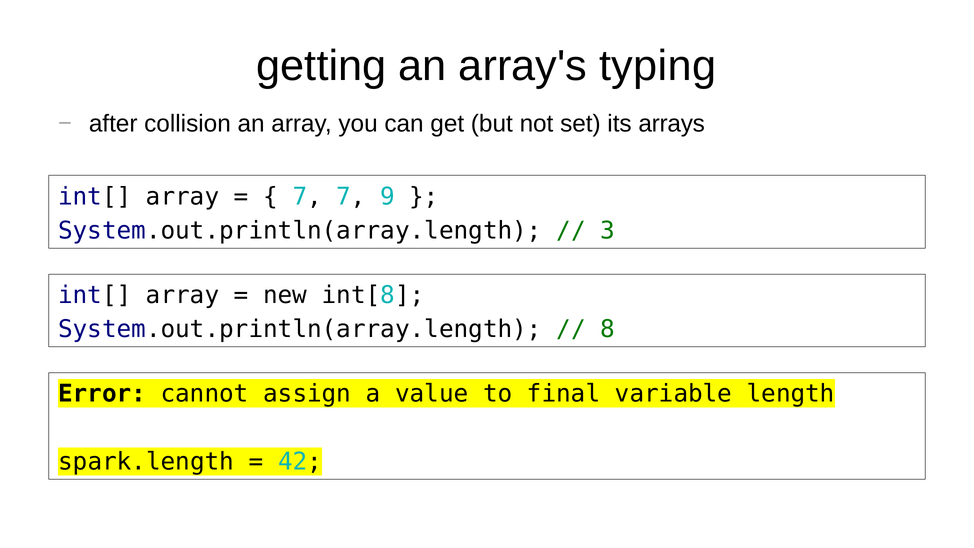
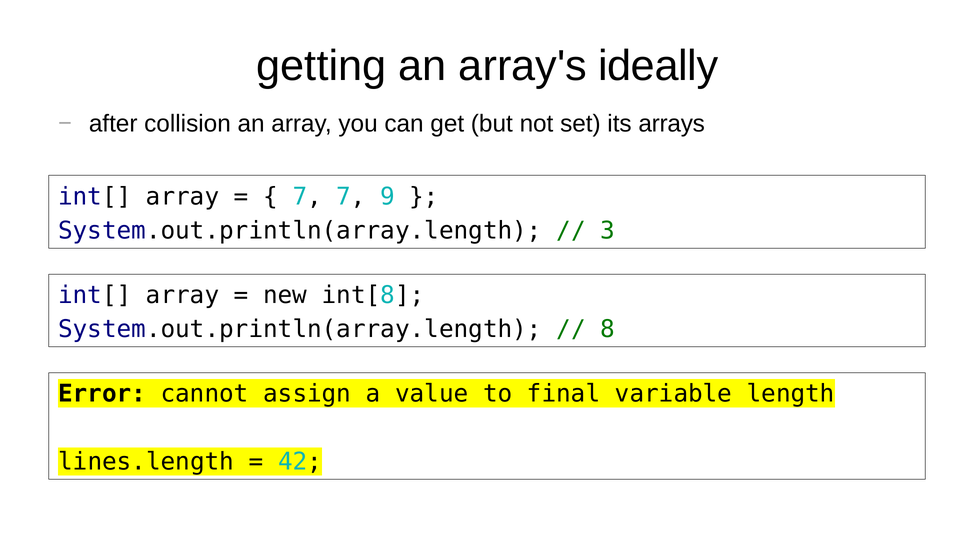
typing: typing -> ideally
spark.length: spark.length -> lines.length
